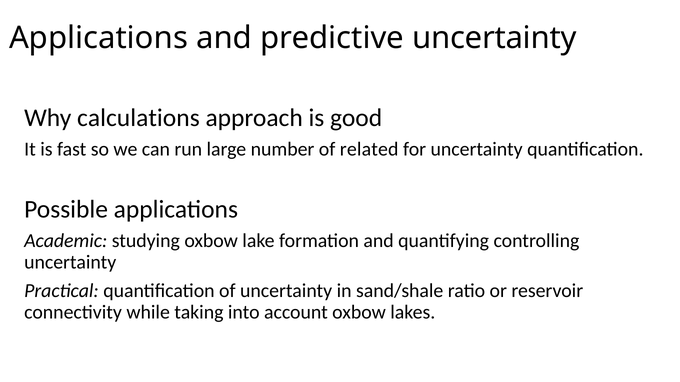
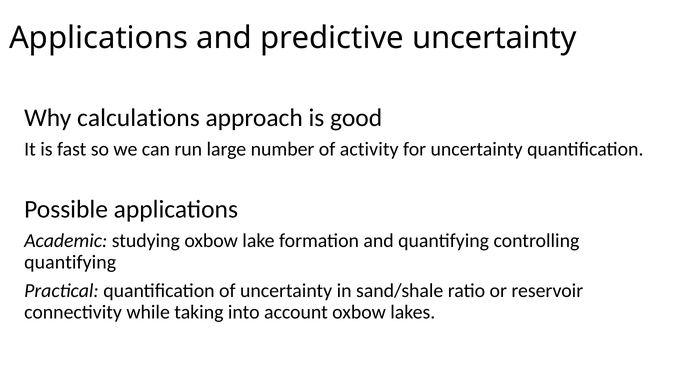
related: related -> activity
uncertainty at (70, 263): uncertainty -> quantifying
